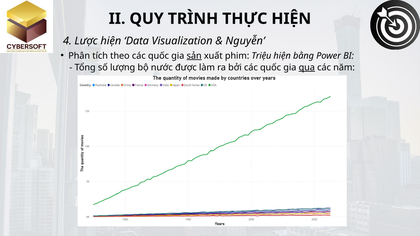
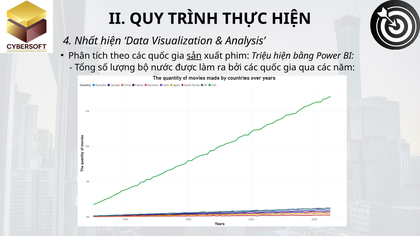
Lược: Lược -> Nhất
Nguyễn: Nguyễn -> Analysis
qua underline: present -> none
